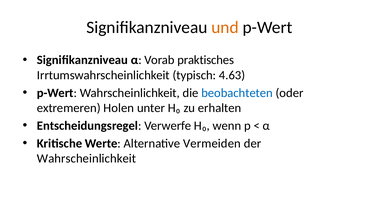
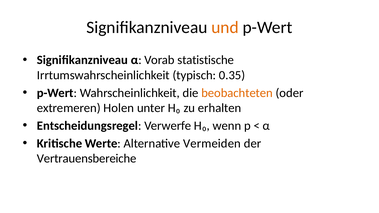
praktisches: praktisches -> statistische
4.63: 4.63 -> 0.35
beobachteten colour: blue -> orange
Wahrscheinlichkeit at (87, 159): Wahrscheinlichkeit -> Vertrauensbereiche
